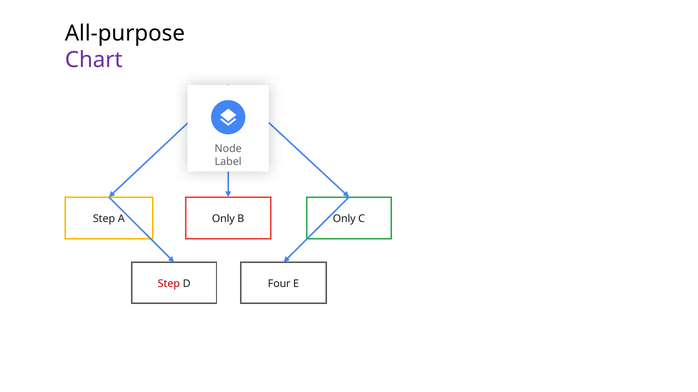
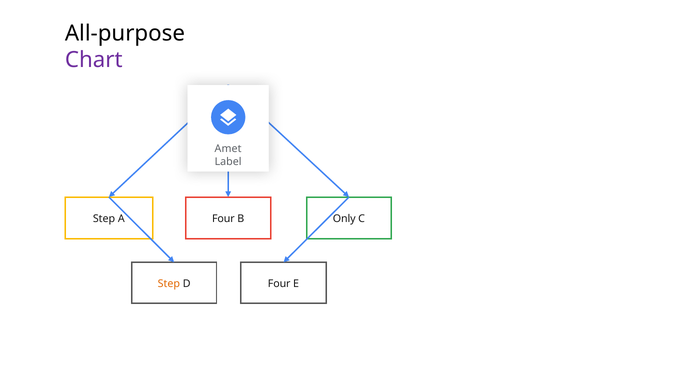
Node: Node -> Amet
A Only: Only -> Four
Step at (169, 284) colour: red -> orange
